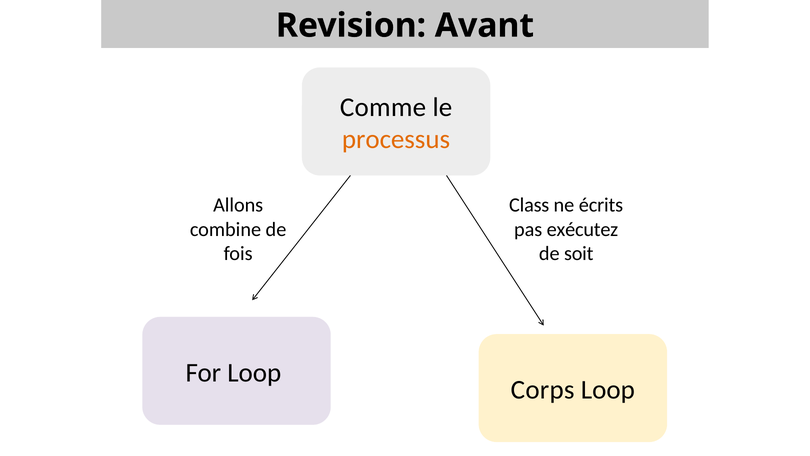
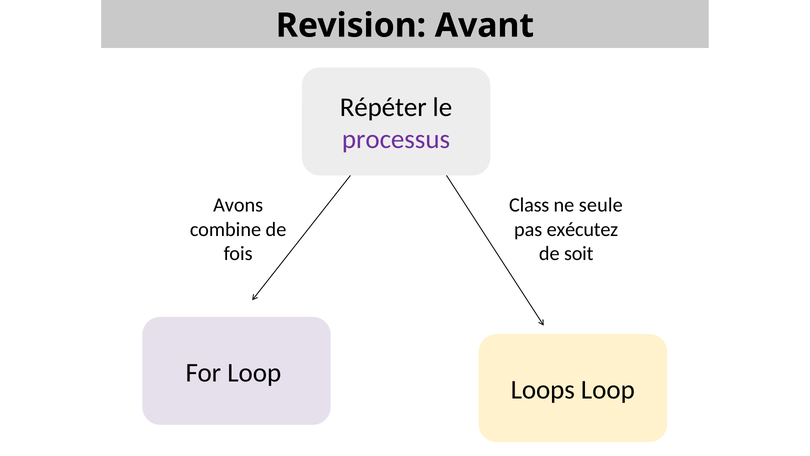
Comme: Comme -> Répéter
processus colour: orange -> purple
Allons: Allons -> Avons
écrits: écrits -> seule
Corps: Corps -> Loops
